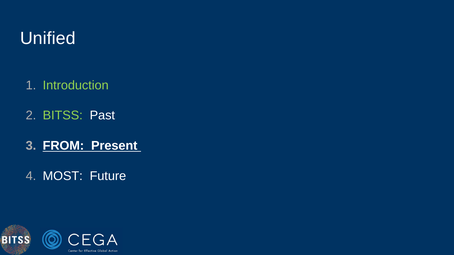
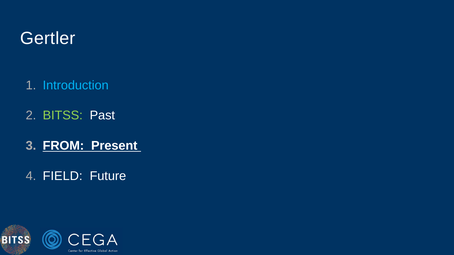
Unified: Unified -> Gertler
Introduction colour: light green -> light blue
MOST: MOST -> FIELD
